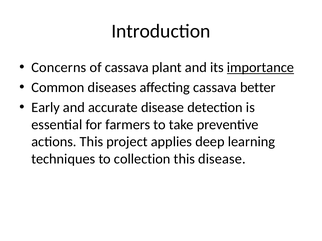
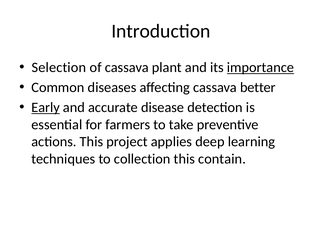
Concerns: Concerns -> Selection
Early underline: none -> present
this disease: disease -> contain
